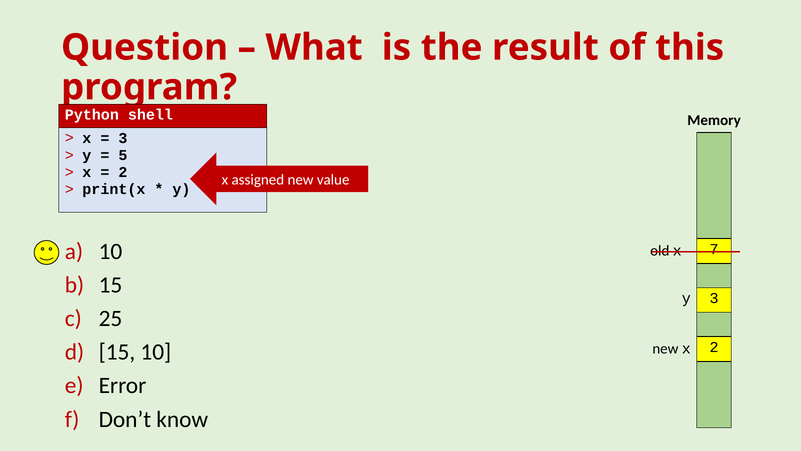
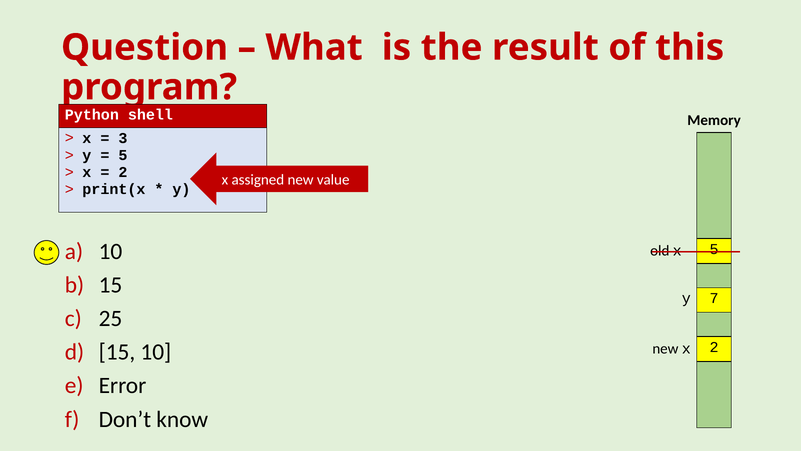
x 7: 7 -> 5
y 3: 3 -> 7
